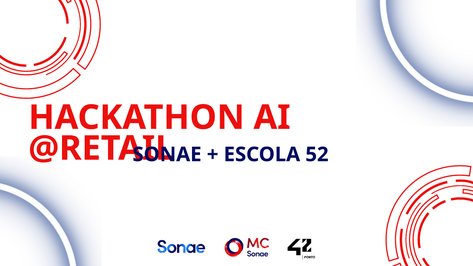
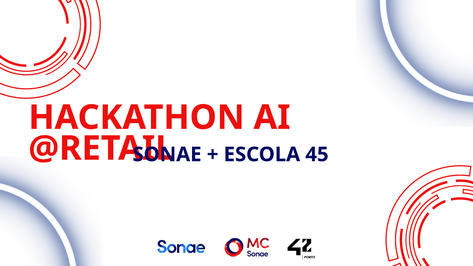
52: 52 -> 45
